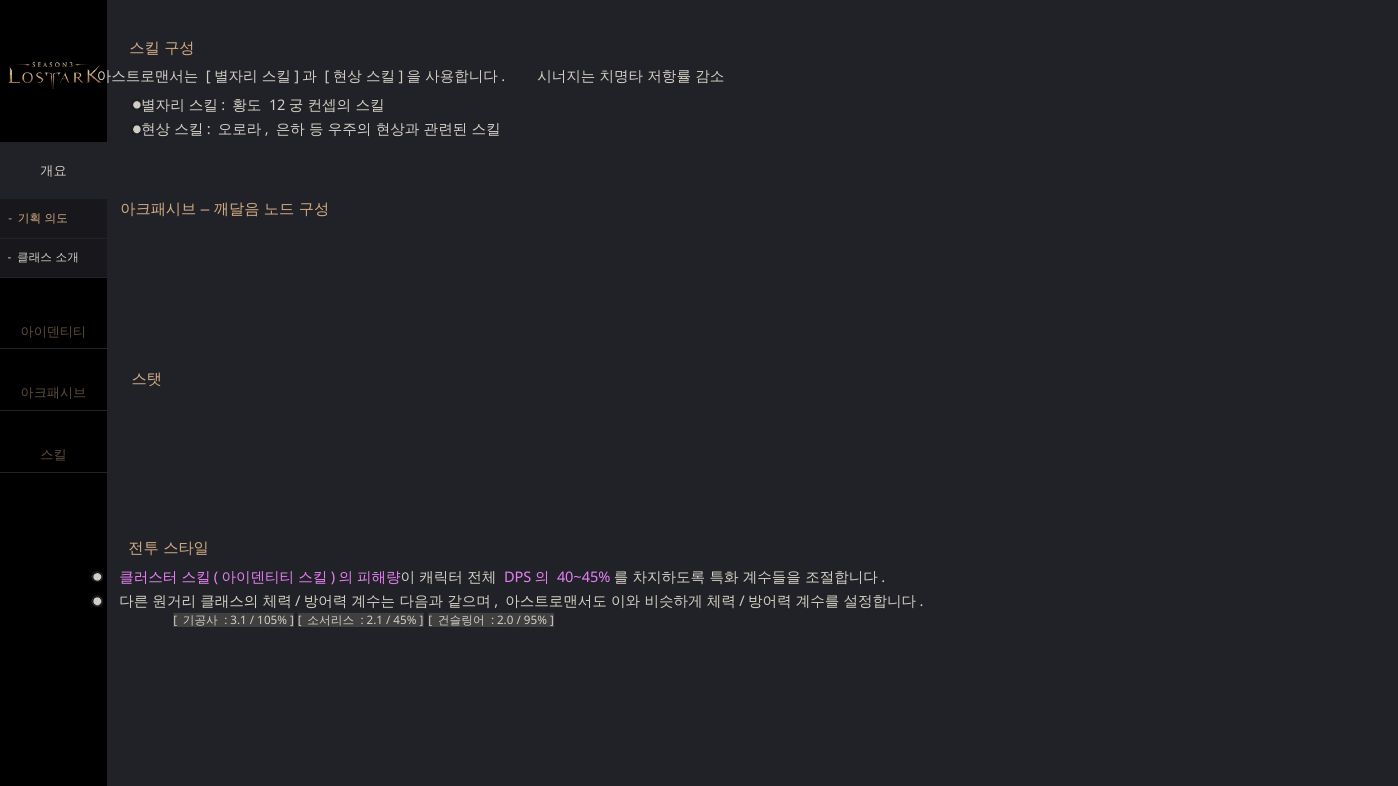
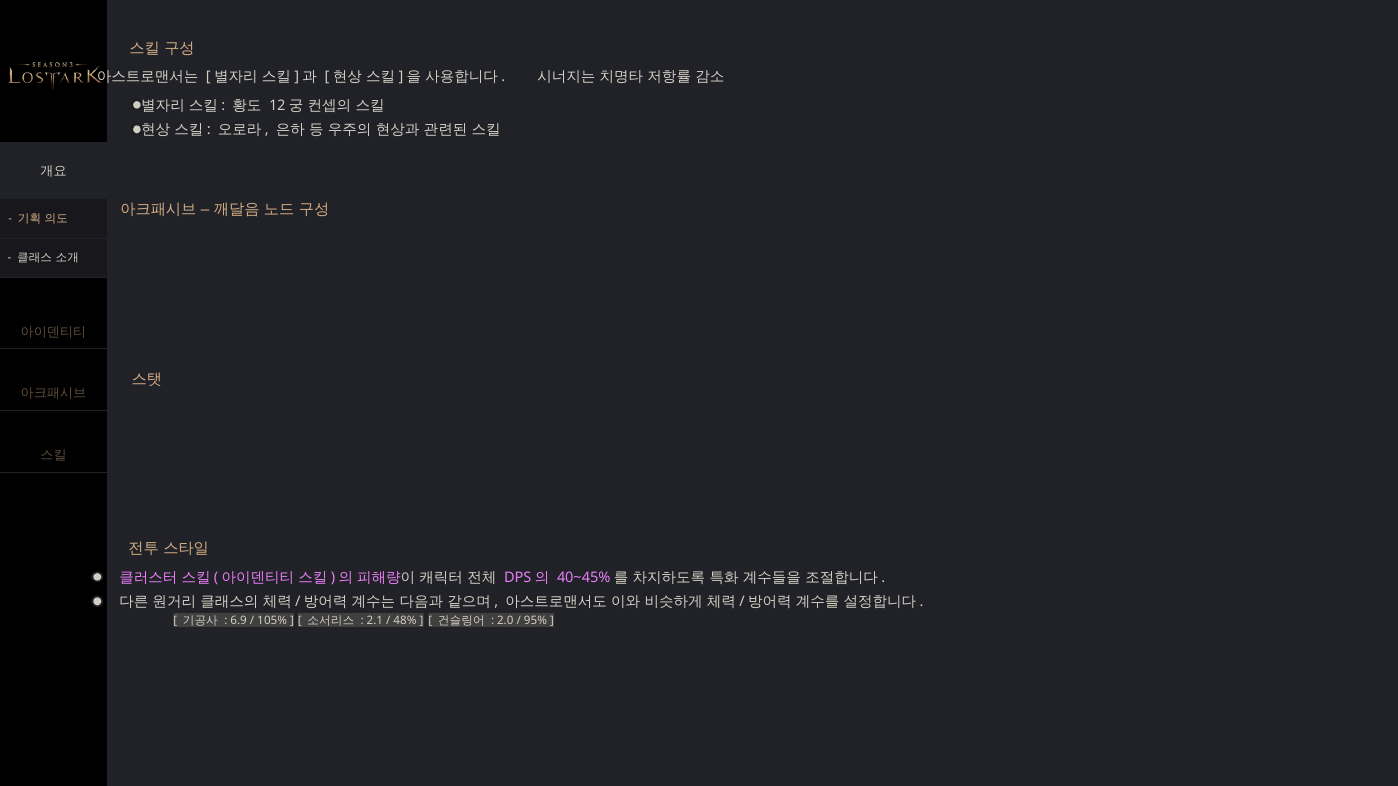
3.1: 3.1 -> 6.9
45%: 45% -> 48%
